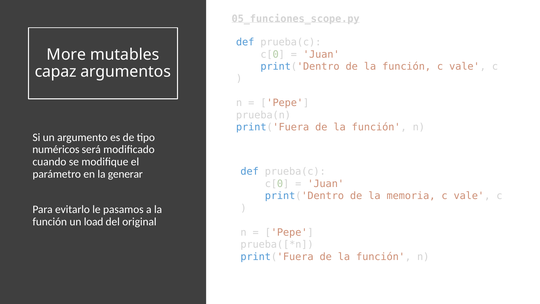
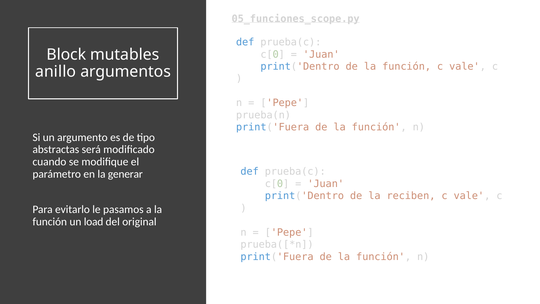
More: More -> Block
capaz: capaz -> anillo
numéricos: numéricos -> abstractas
memoria: memoria -> reciben
